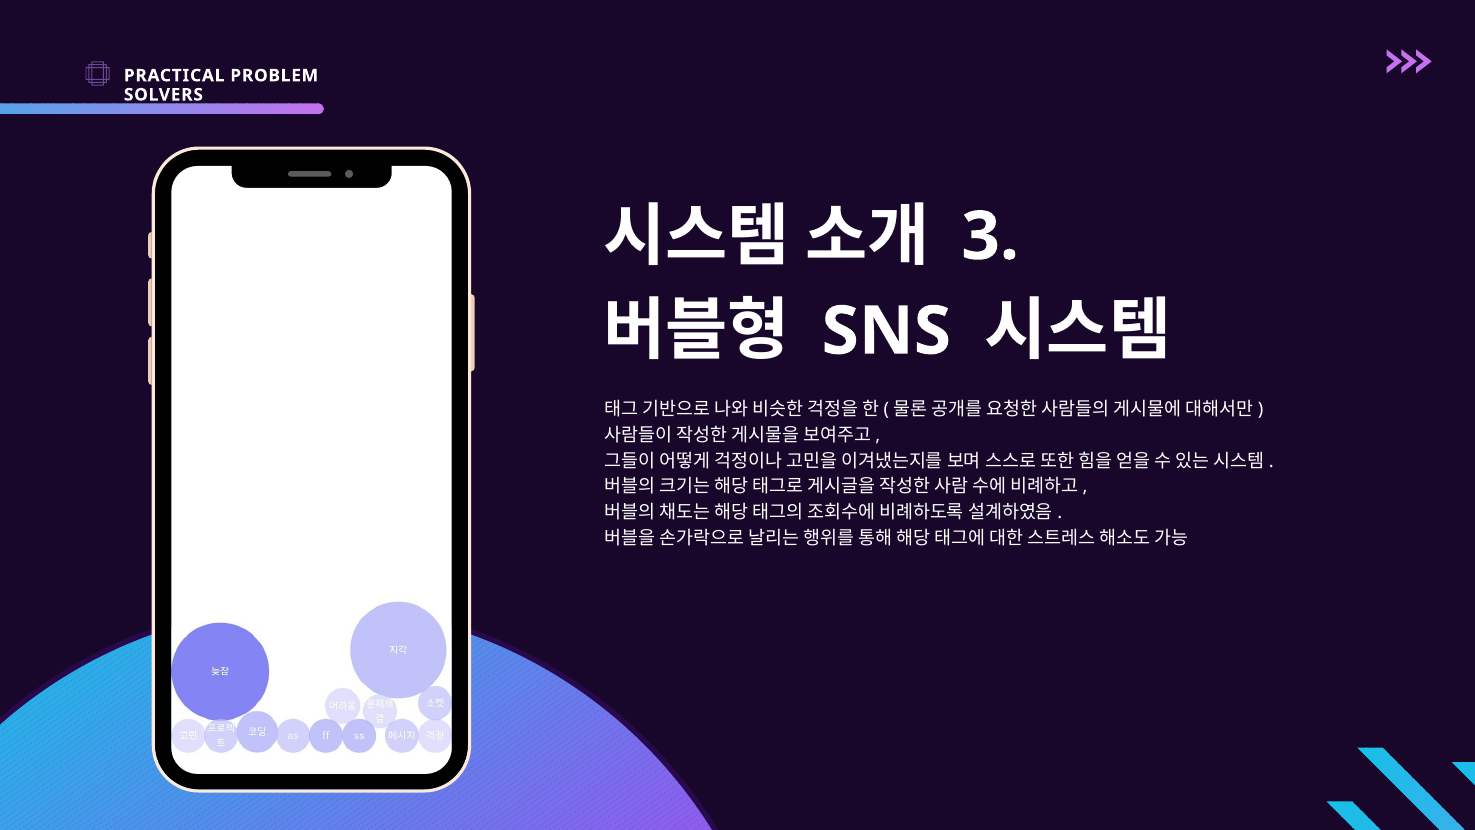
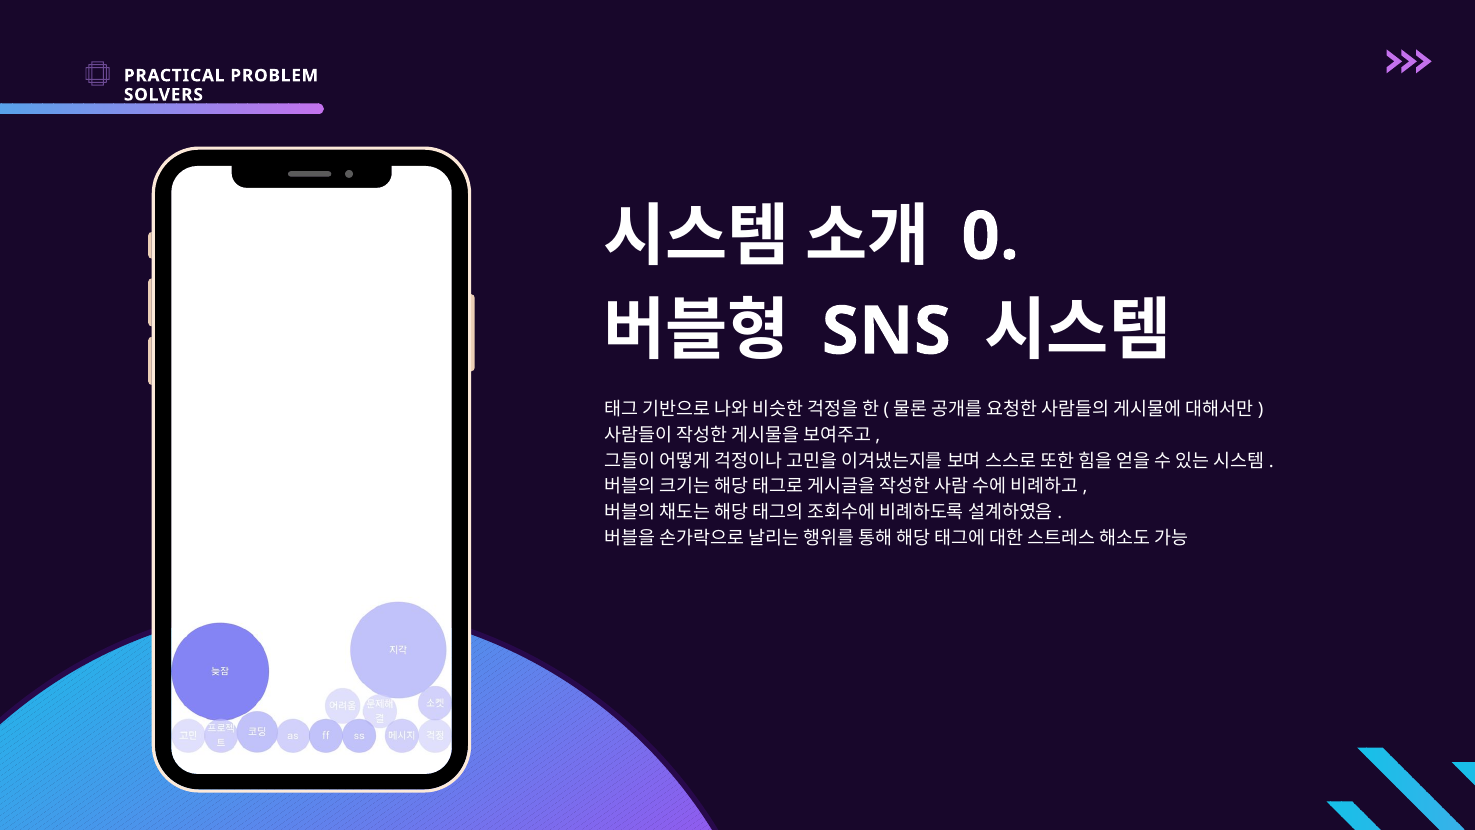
3: 3 -> 0
